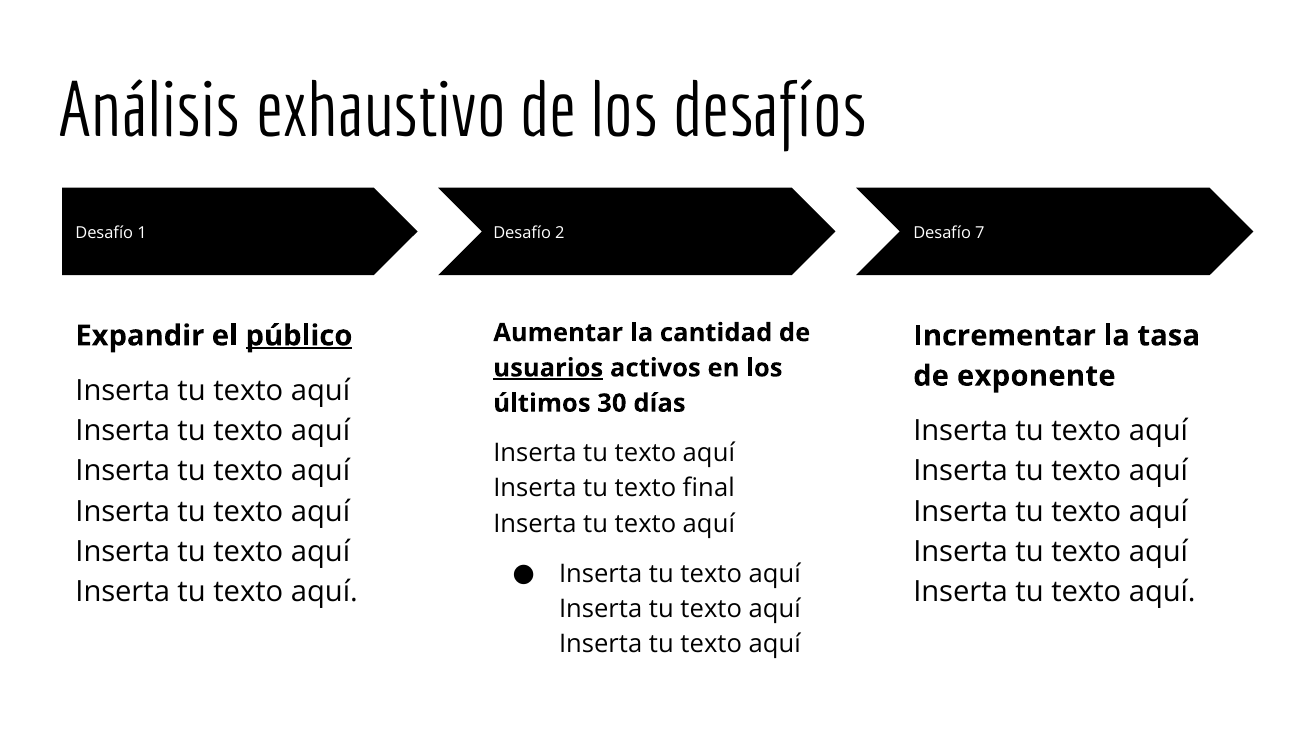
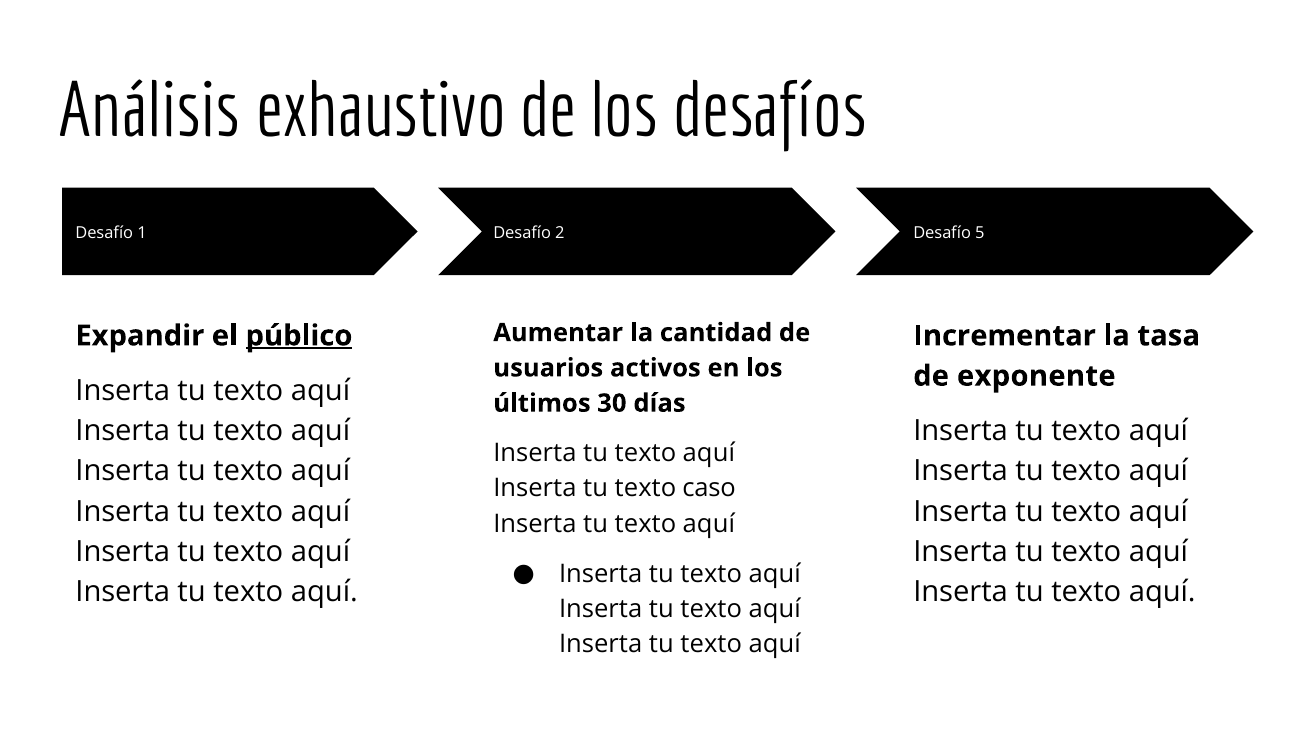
7: 7 -> 5
usuarios underline: present -> none
final: final -> caso
